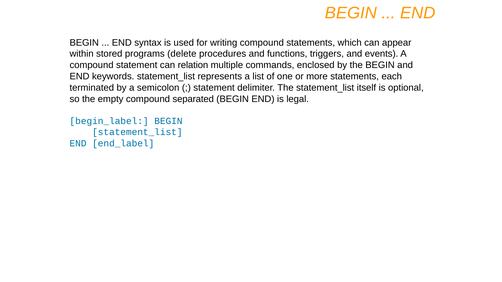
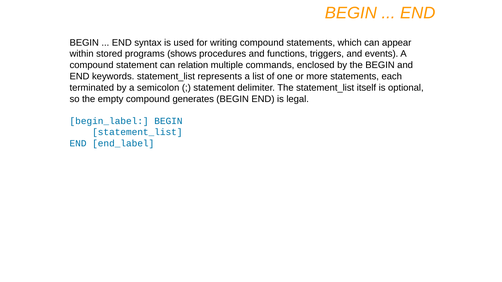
delete: delete -> shows
separated: separated -> generates
